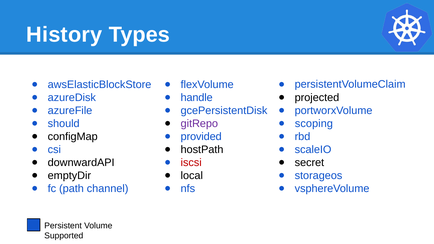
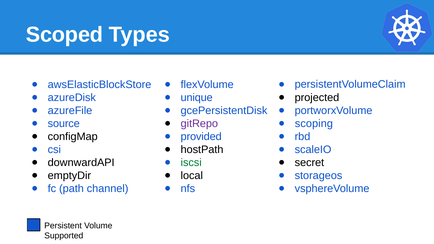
History: History -> Scoped
handle: handle -> unique
should: should -> source
iscsi colour: red -> green
